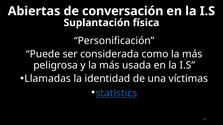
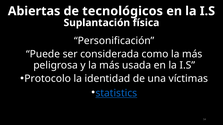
conversación: conversación -> tecnológicos
Llamadas: Llamadas -> Protocolo
